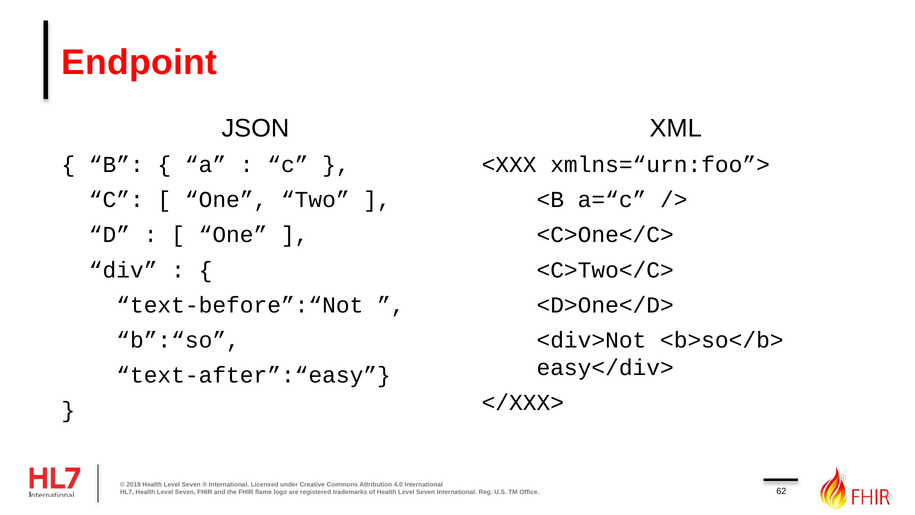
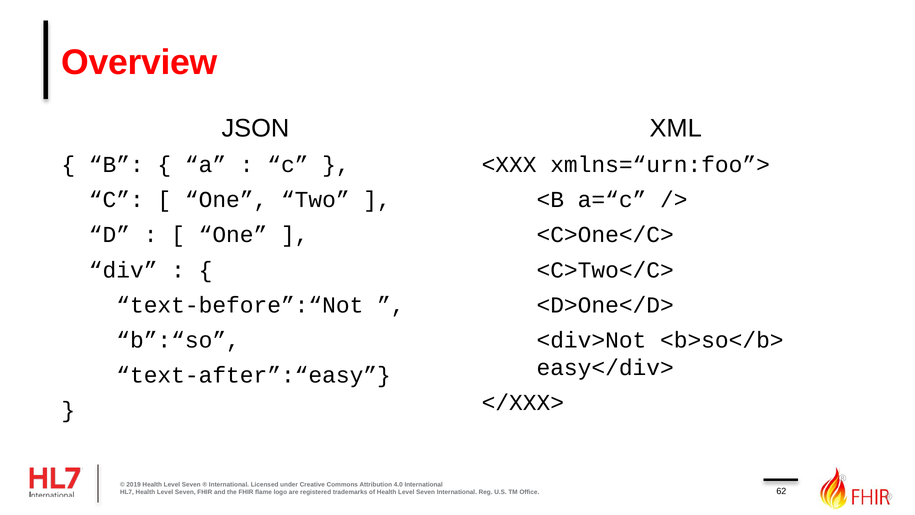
Endpoint: Endpoint -> Overview
